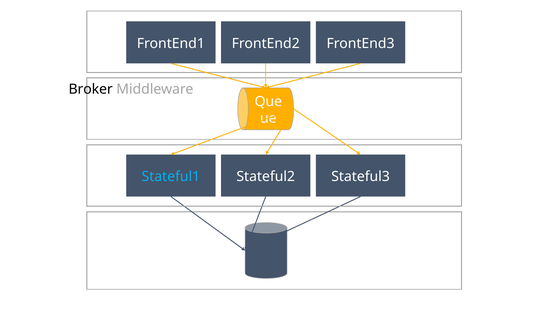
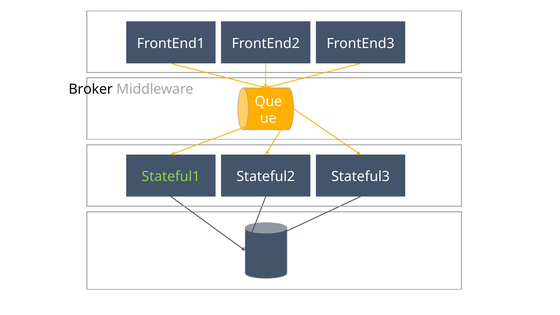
Stateful1 colour: light blue -> light green
